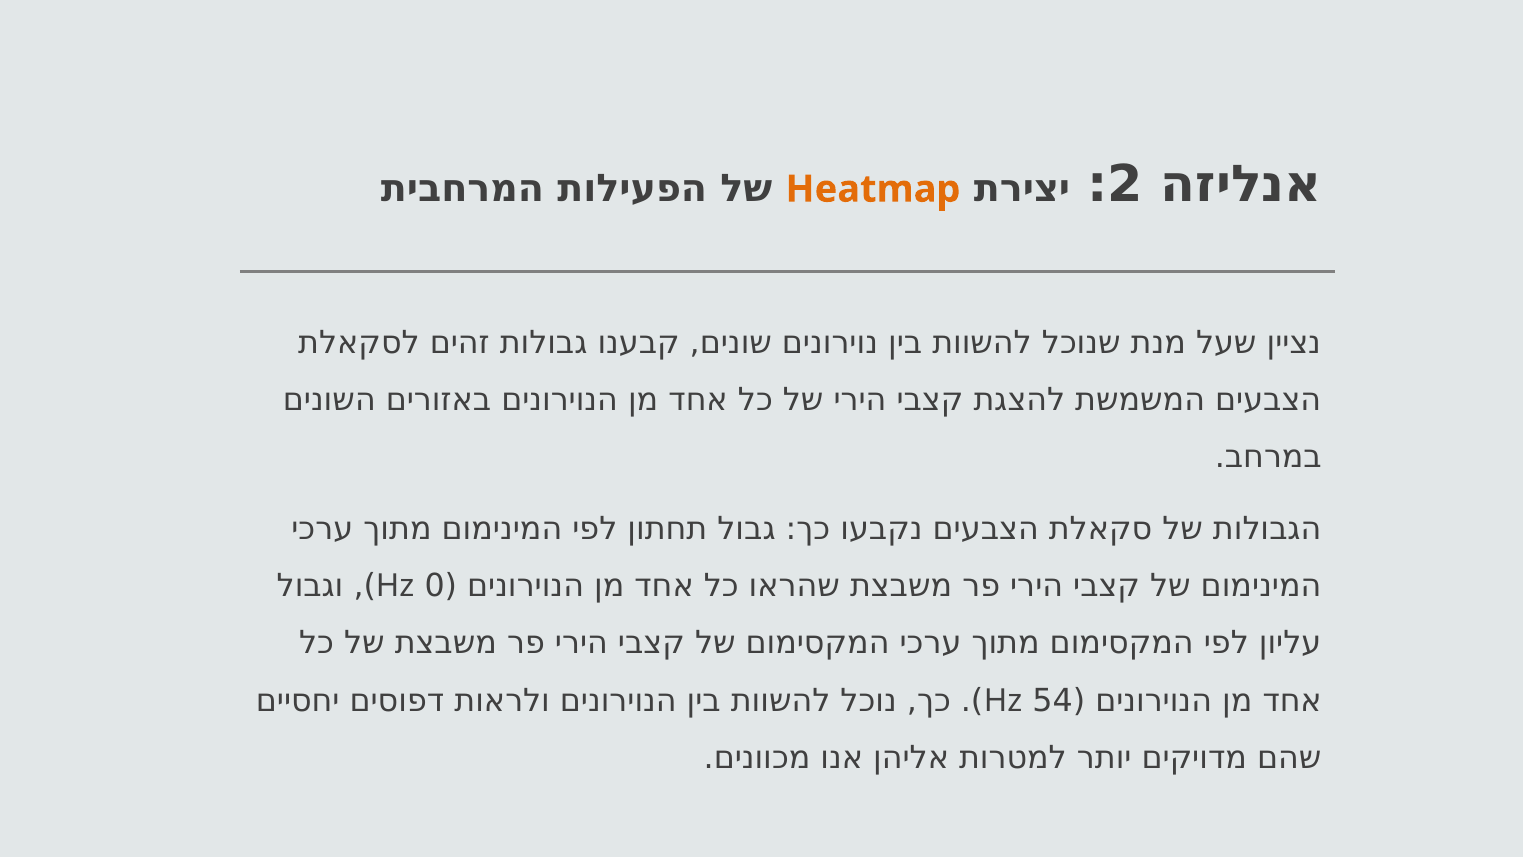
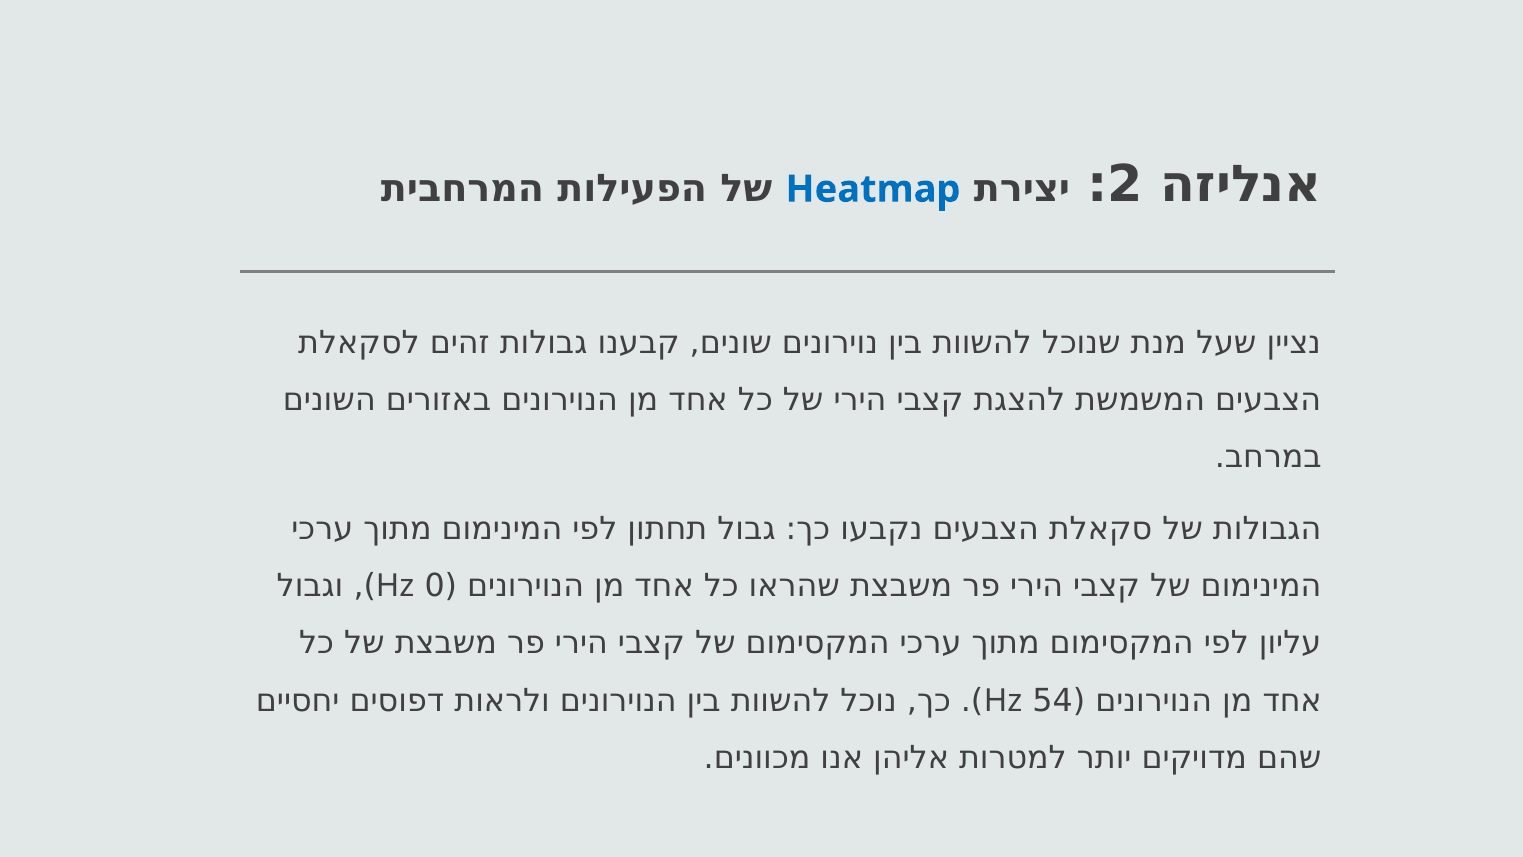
Heatmap colour: orange -> blue
